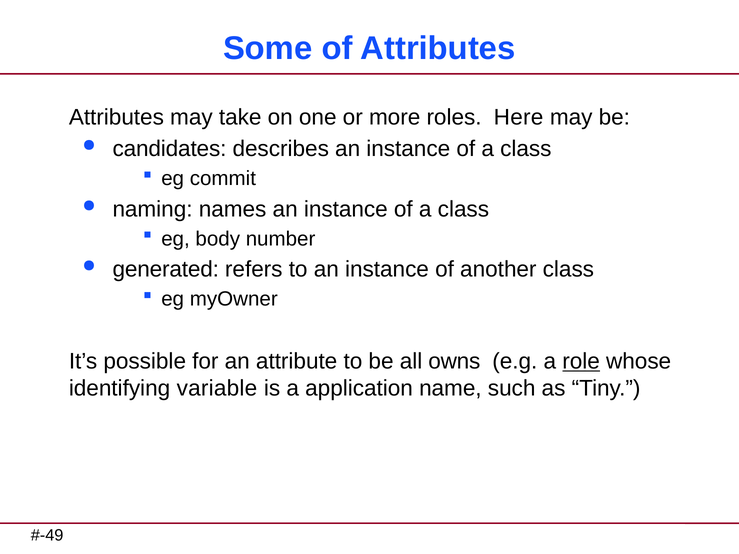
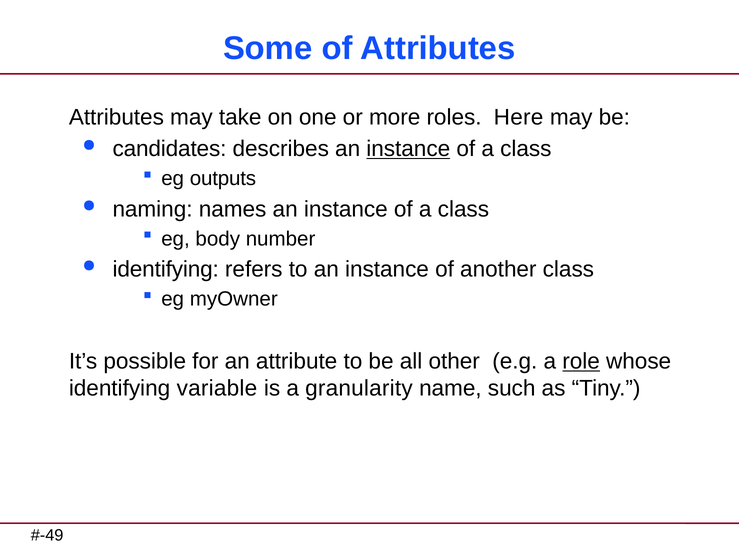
instance at (408, 149) underline: none -> present
commit: commit -> outputs
generated at (166, 270): generated -> identifying
owns: owns -> other
application: application -> granularity
